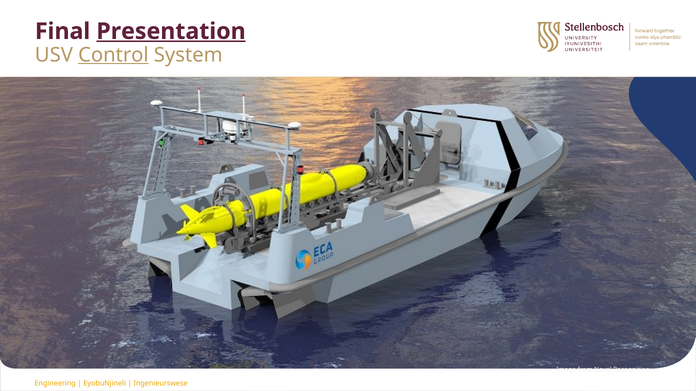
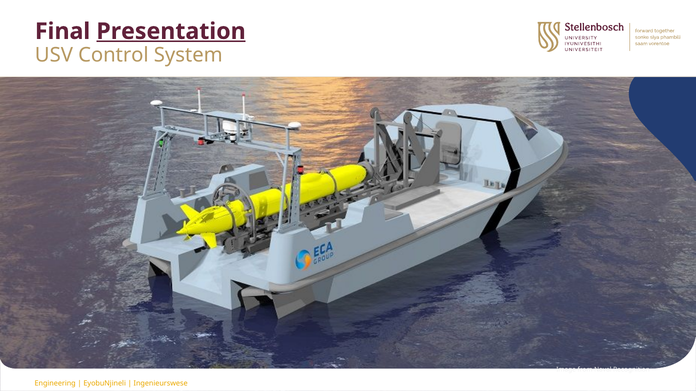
Control underline: present -> none
